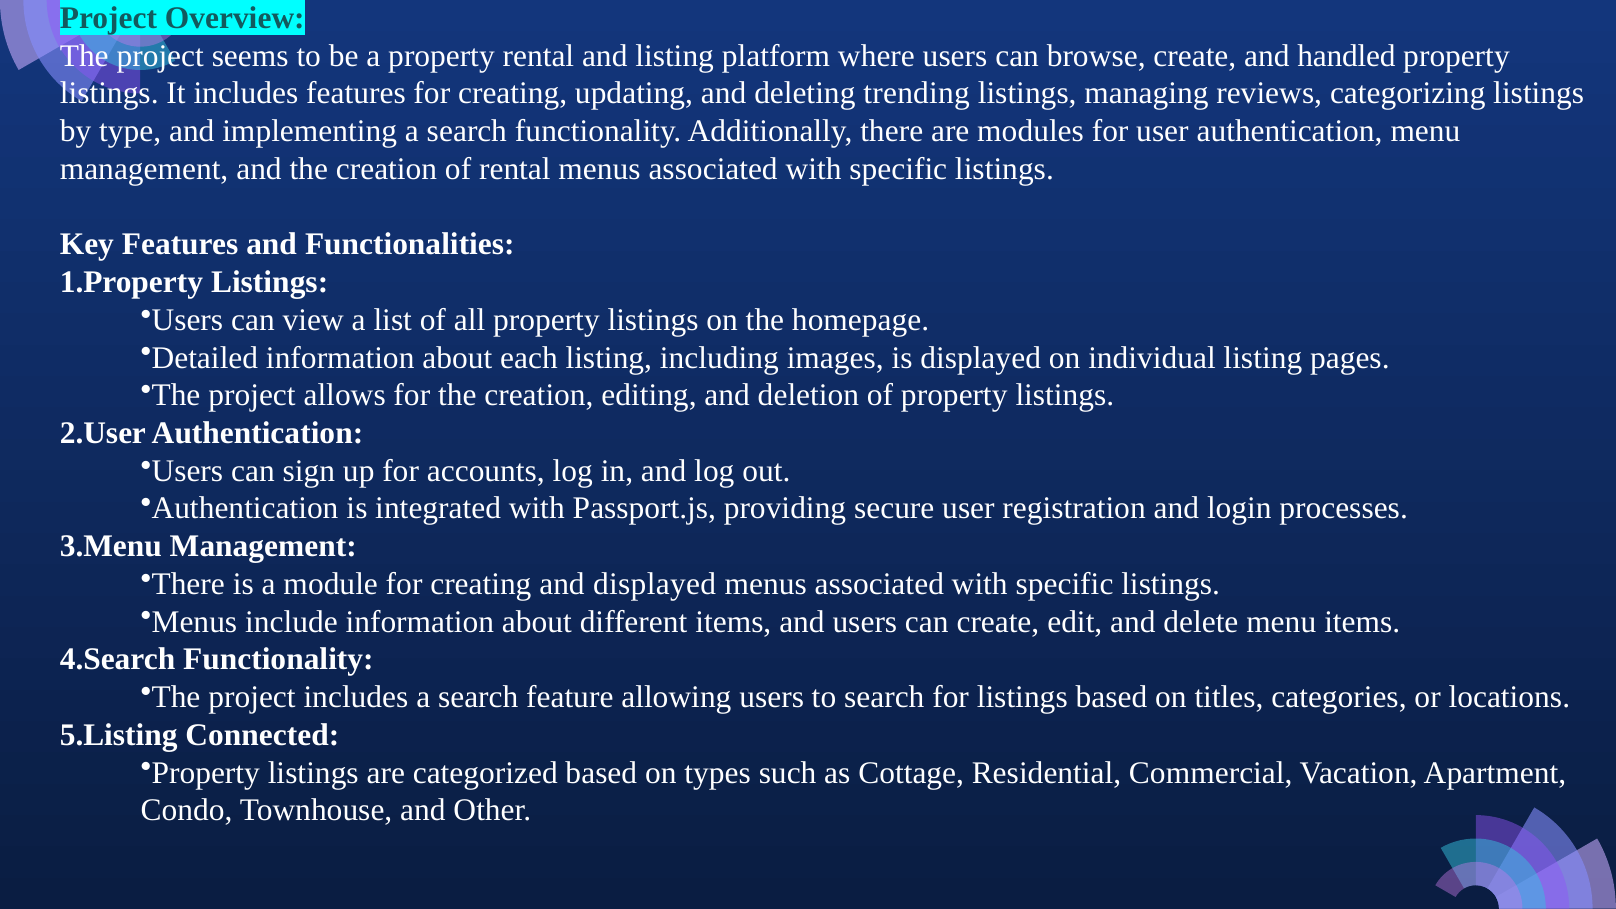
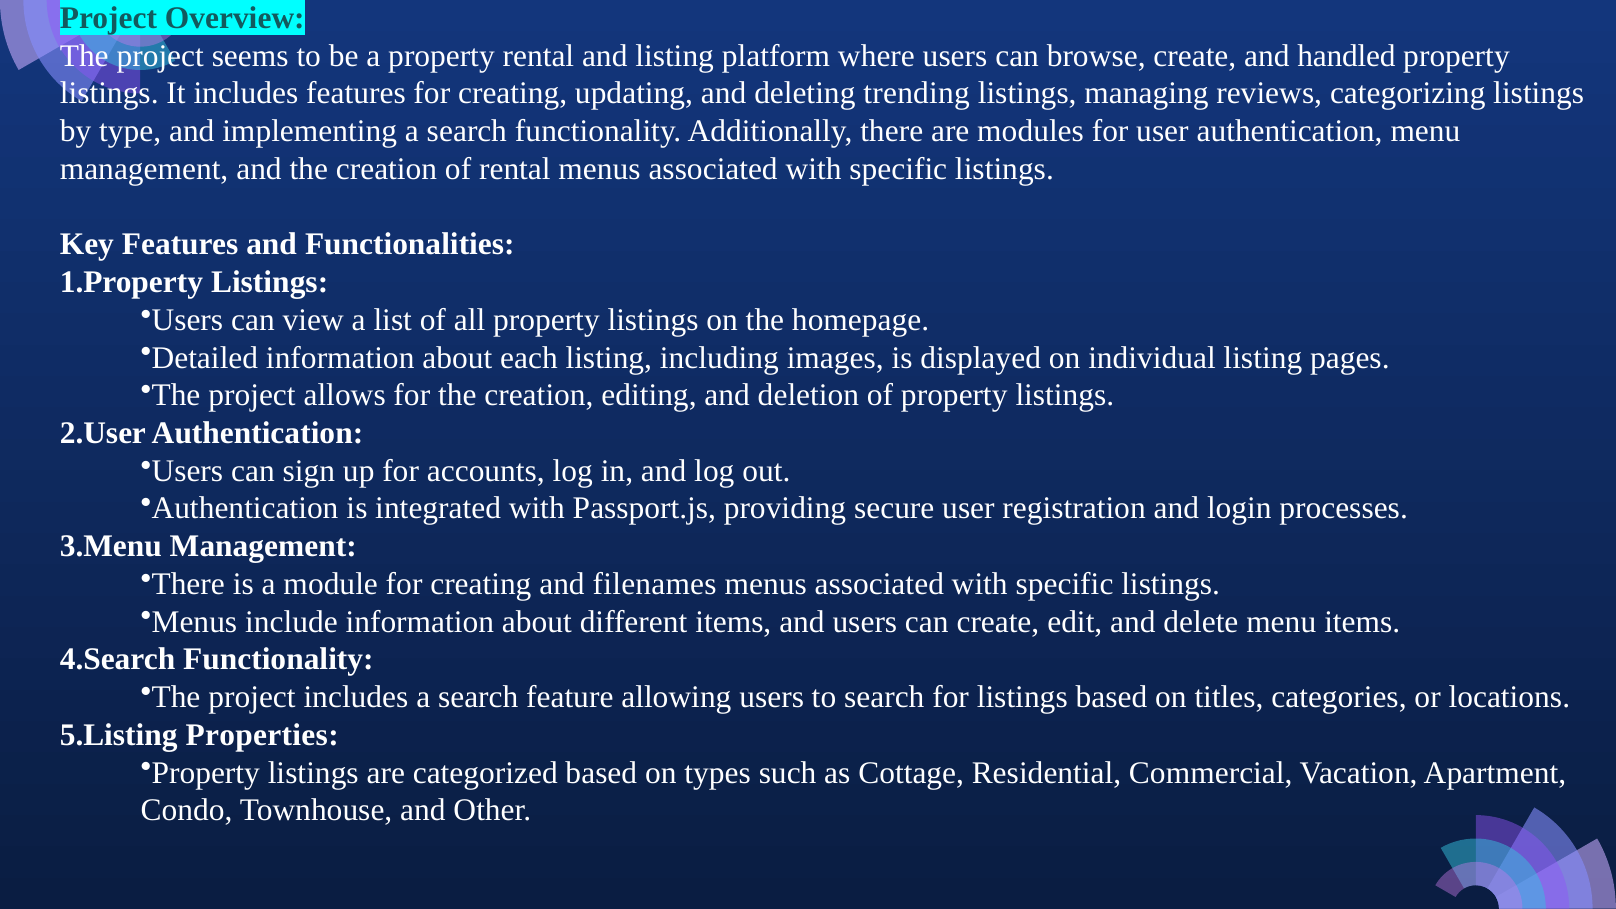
and displayed: displayed -> filenames
Connected: Connected -> Properties
